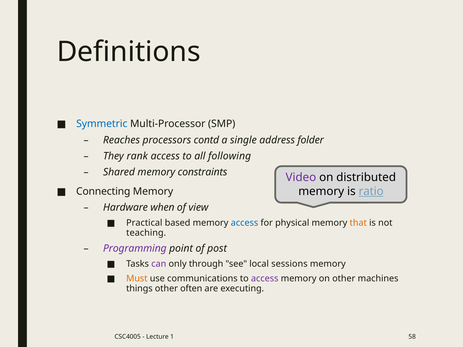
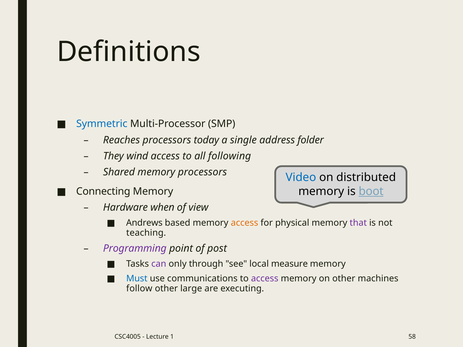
contd: contd -> today
rank: rank -> wind
memory constraints: constraints -> processors
Video colour: purple -> blue
ratio: ratio -> boot
Practical: Practical -> Andrews
access at (245, 223) colour: blue -> orange
that colour: orange -> purple
sessions: sessions -> measure
Must colour: orange -> blue
things: things -> follow
often: often -> large
